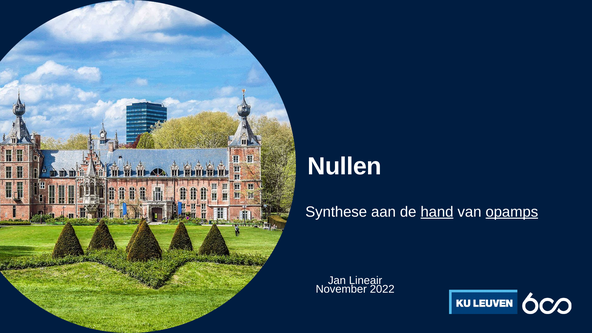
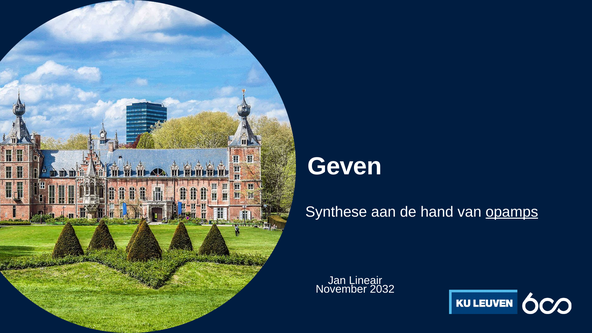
Nullen: Nullen -> Geven
hand underline: present -> none
2022: 2022 -> 2032
